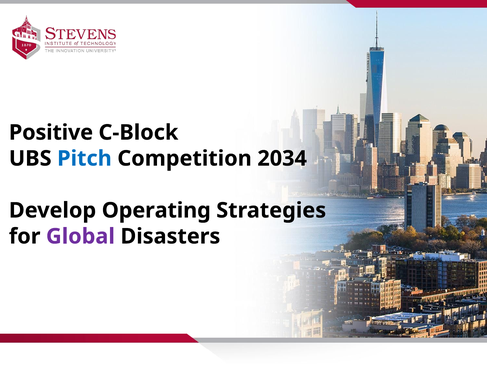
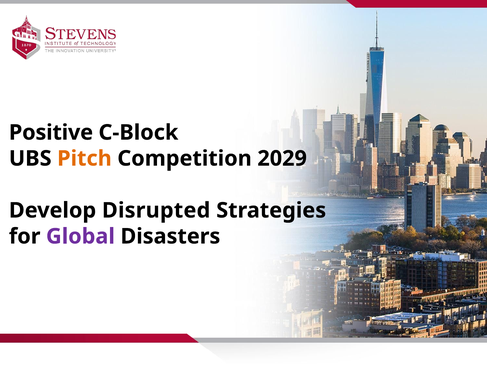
Pitch colour: blue -> orange
2034: 2034 -> 2029
Operating: Operating -> Disrupted
